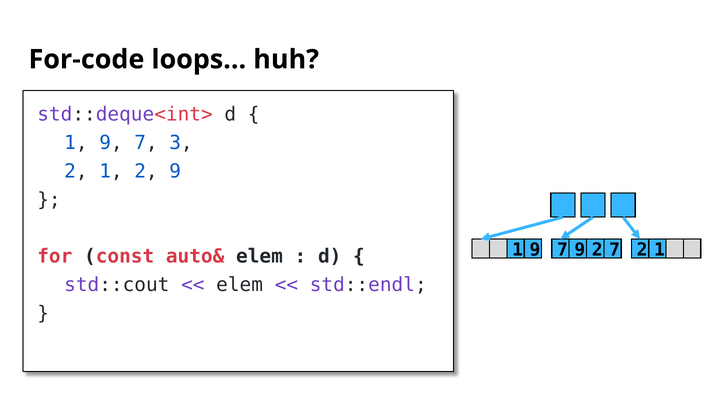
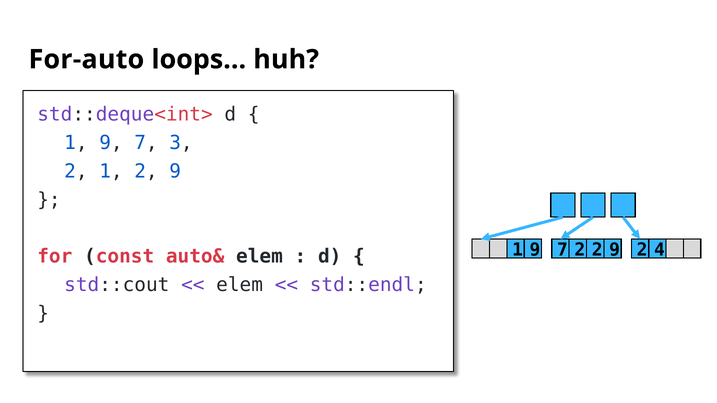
For-code: For-code -> For-auto
7 9: 9 -> 2
7 at (615, 250): 7 -> 9
1 at (659, 250): 1 -> 4
